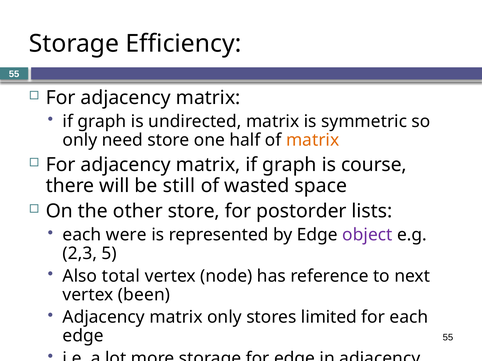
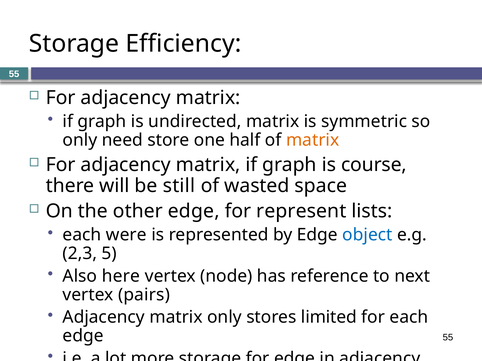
other store: store -> edge
postorder: postorder -> represent
object colour: purple -> blue
total: total -> here
been: been -> pairs
